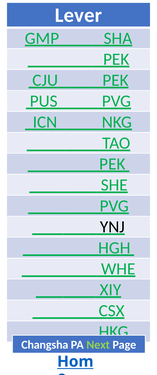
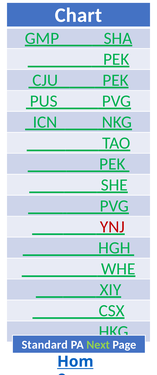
Lever: Lever -> Chart
YNJ colour: black -> red
Changsha: Changsha -> Standard
